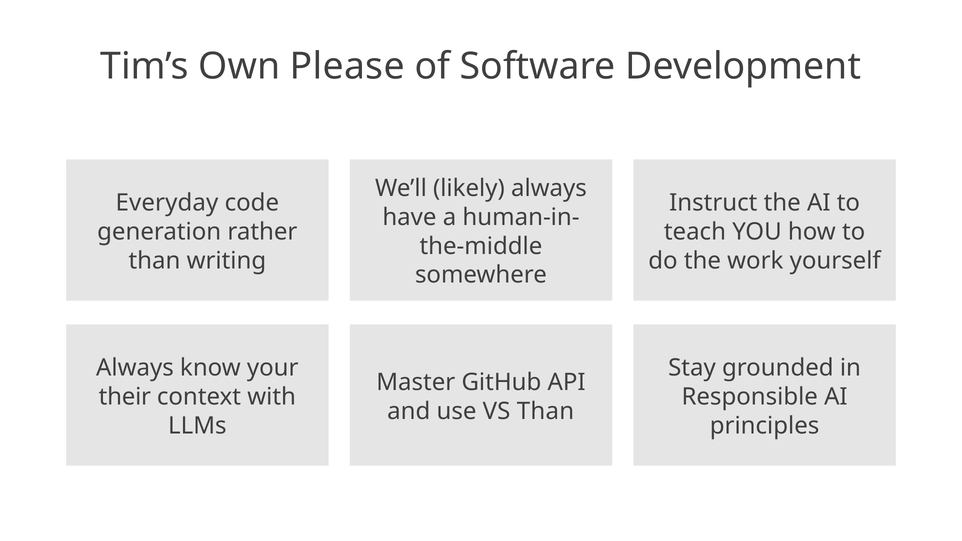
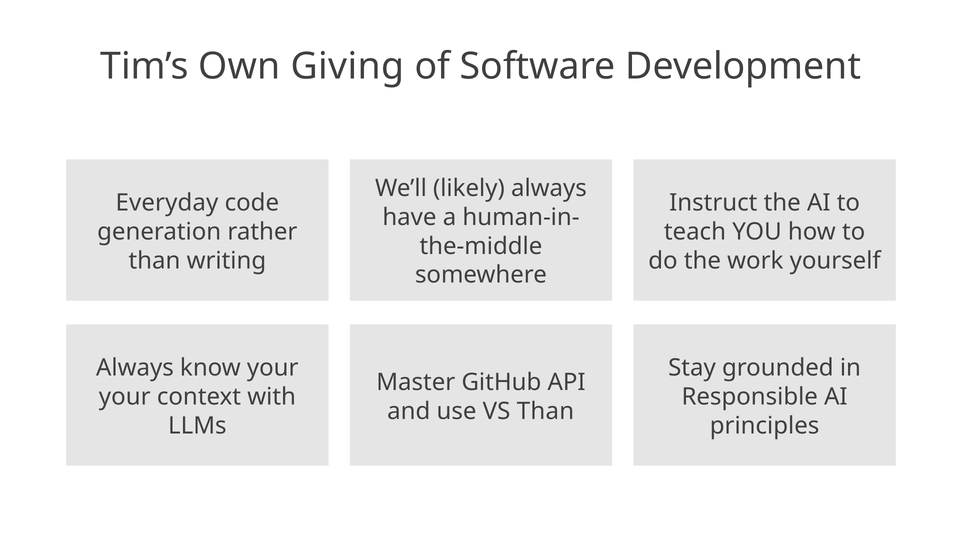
Please: Please -> Giving
their at (125, 397): their -> your
